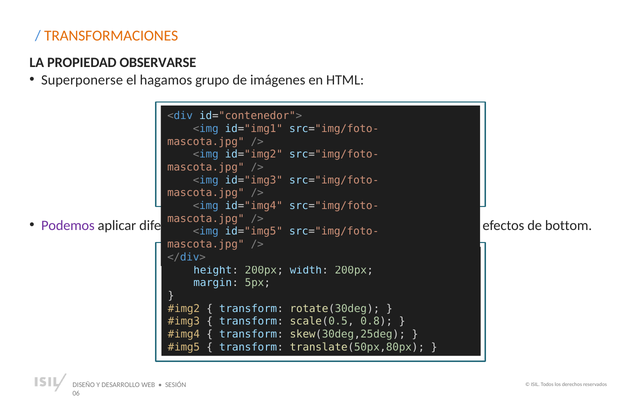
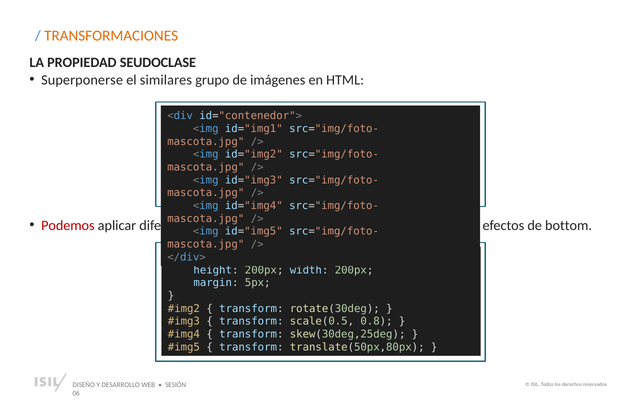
OBSERVARSE: OBSERVARSE -> SEUDOCLASE
hagamos: hagamos -> similares
Podemos colour: purple -> red
